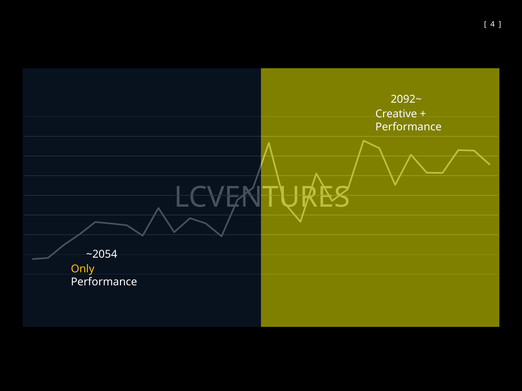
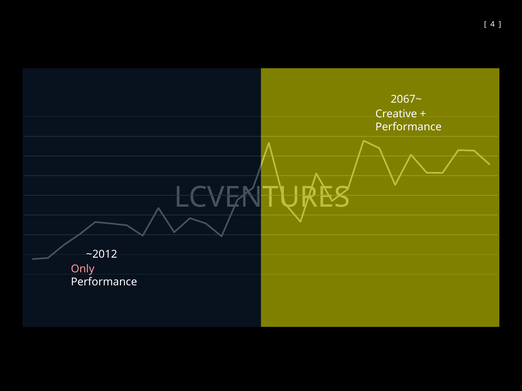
2092~: 2092~ -> 2067~
~2054: ~2054 -> ~2012
Only colour: yellow -> pink
